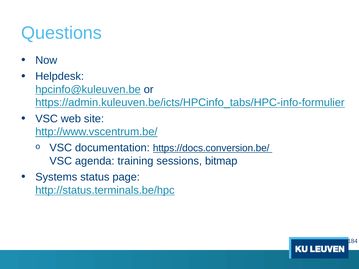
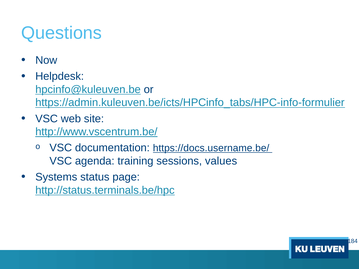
https://docs.conversion.be/: https://docs.conversion.be/ -> https://docs.username.be/
bitmap: bitmap -> values
